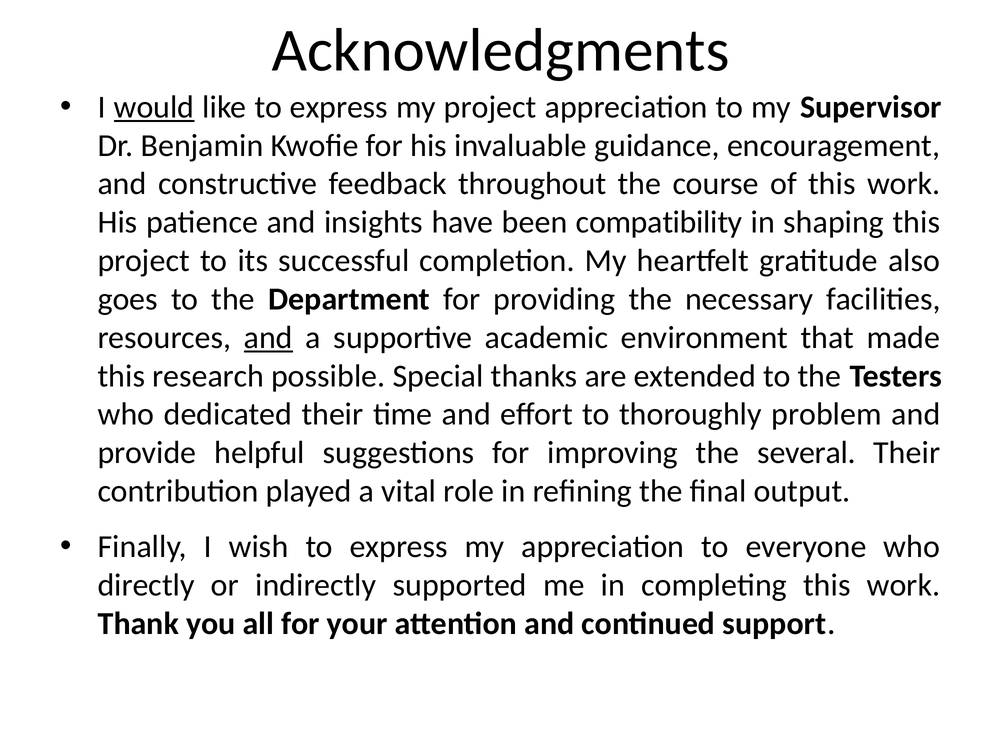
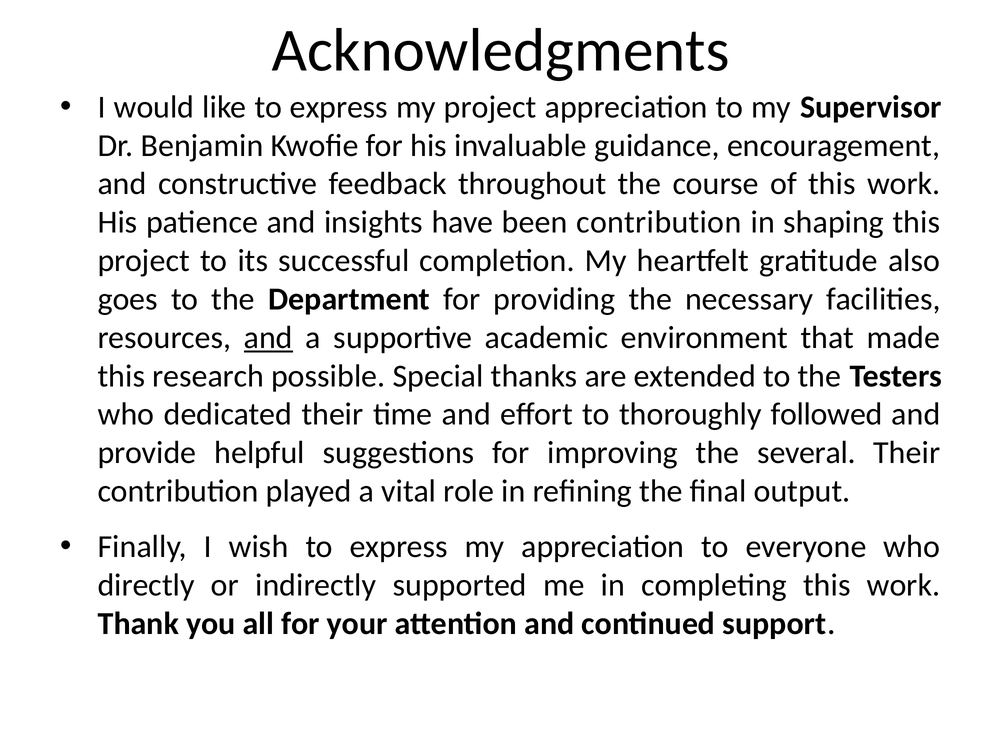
would underline: present -> none
been compatibility: compatibility -> contribution
problem: problem -> followed
